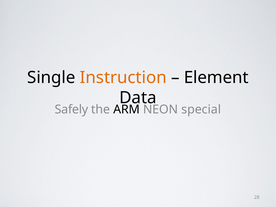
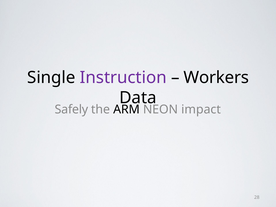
Instruction colour: orange -> purple
Element: Element -> Workers
special: special -> impact
